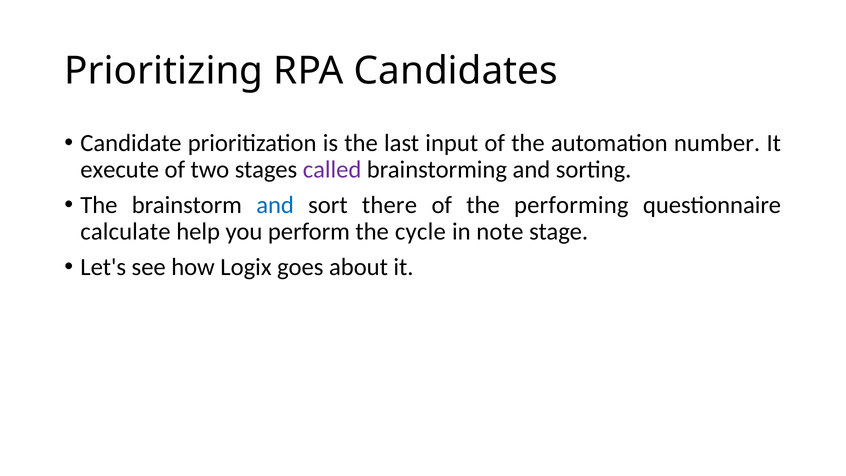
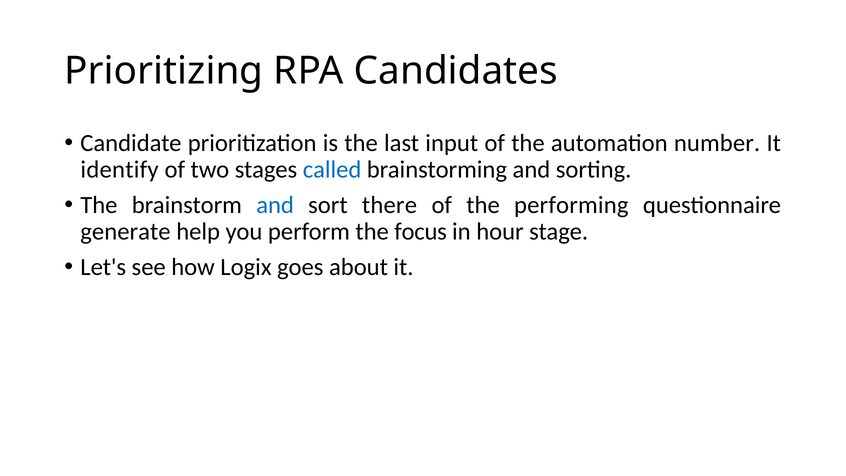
execute: execute -> identify
called colour: purple -> blue
calculate: calculate -> generate
cycle: cycle -> focus
note: note -> hour
